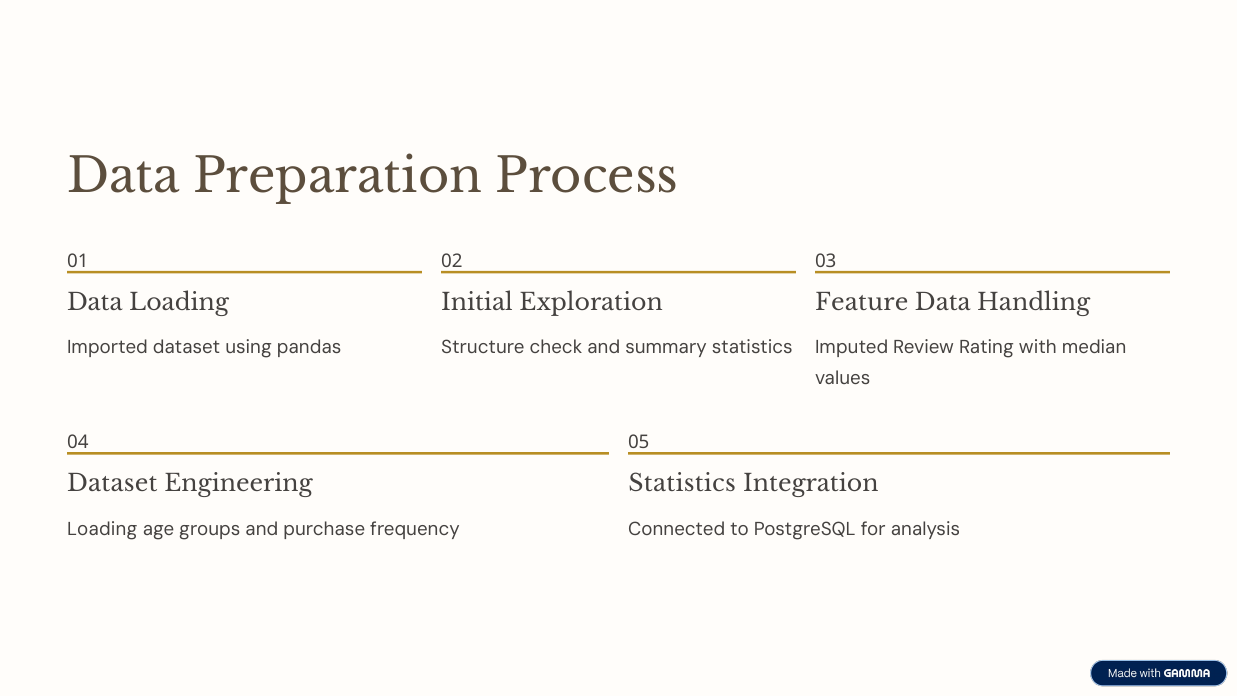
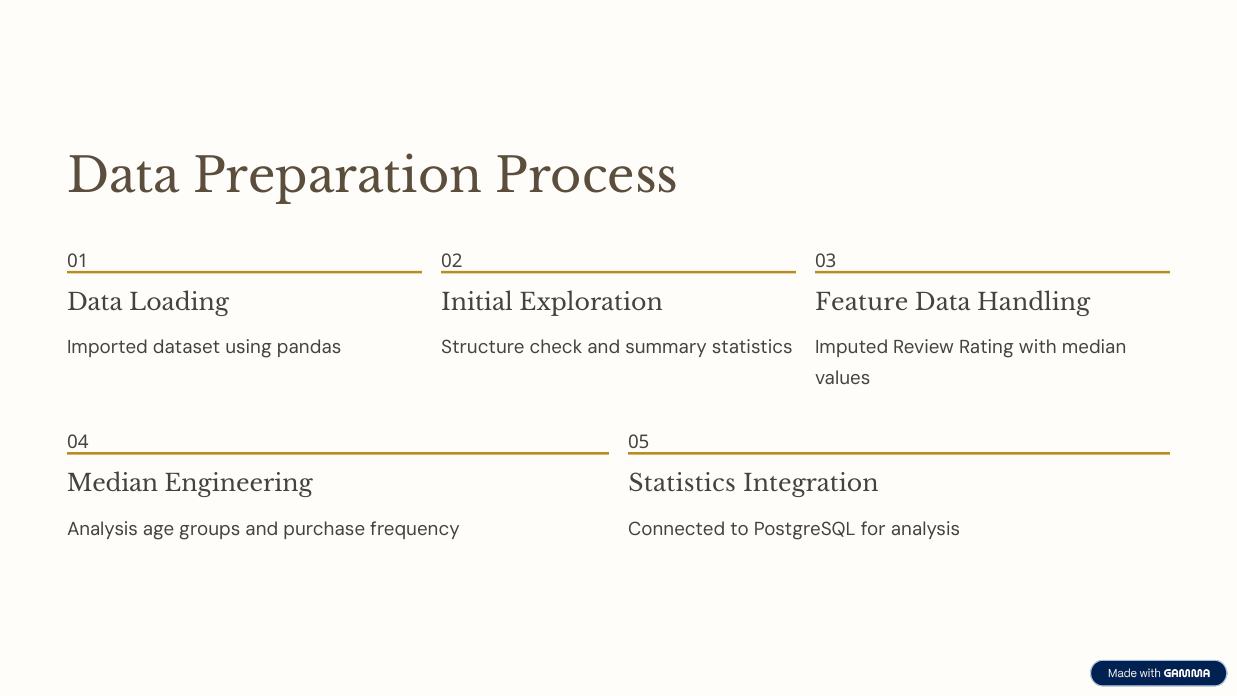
Dataset at (112, 484): Dataset -> Median
Loading at (102, 529): Loading -> Analysis
